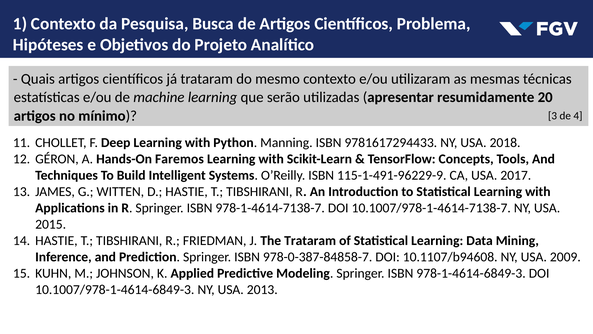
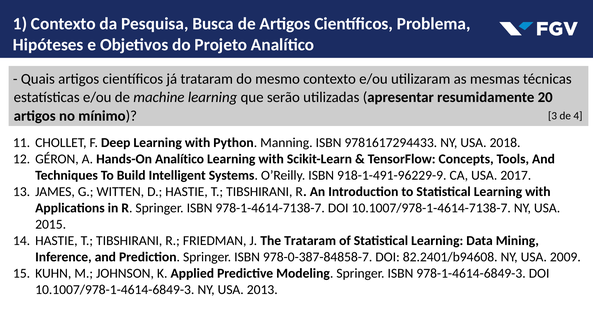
Hands-On Faremos: Faremos -> Analítico
115-1-491-96229-9: 115-1-491-96229-9 -> 918-1-491-96229-9
10.1107/b94608: 10.1107/b94608 -> 82.2401/b94608
